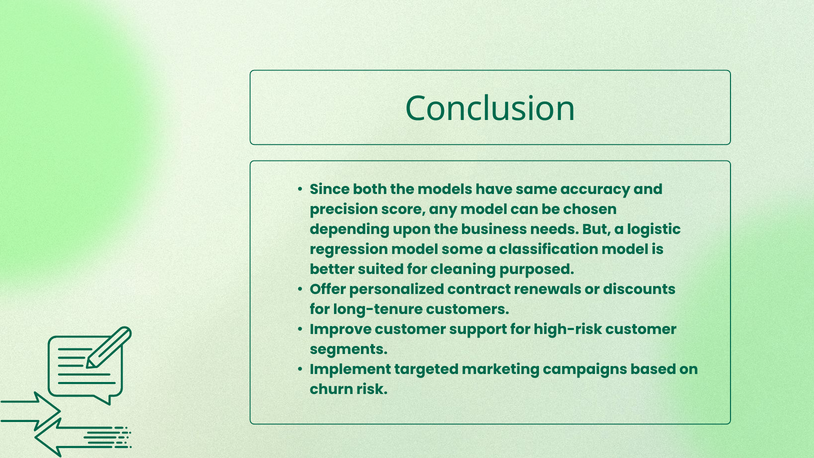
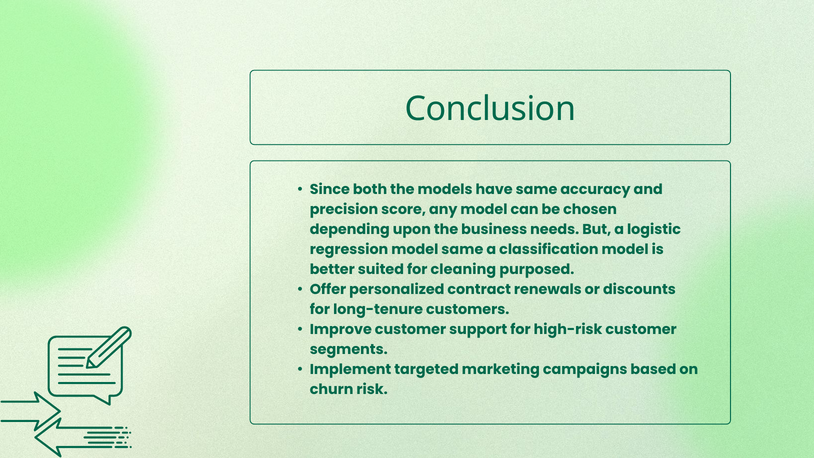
model some: some -> same
